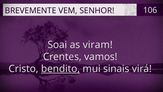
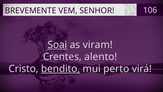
Soai underline: none -> present
vamos: vamos -> alento
sinais: sinais -> perto
